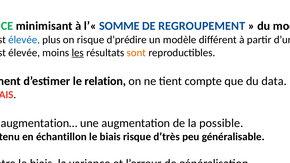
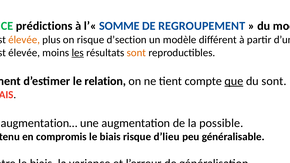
minimisant: minimisant -> prédictions
élevée at (24, 40) colour: blue -> orange
d’prédire: d’prédire -> d’section
que underline: none -> present
du data: data -> sont
en échantillon: échantillon -> compromis
d’très: d’très -> d’lieu
